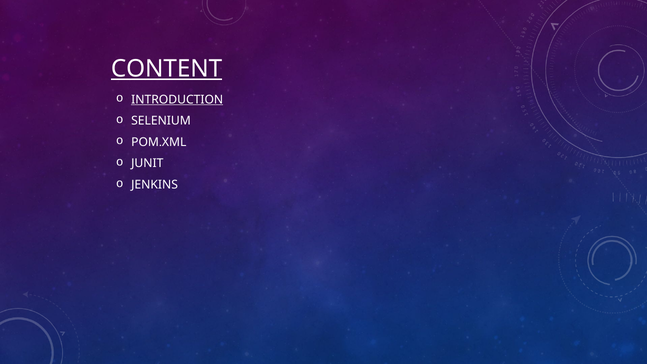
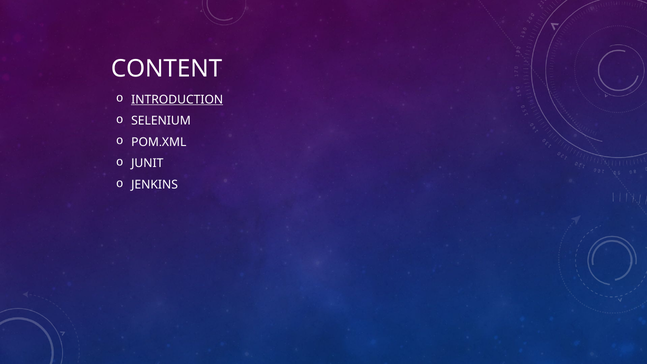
CONTENT underline: present -> none
